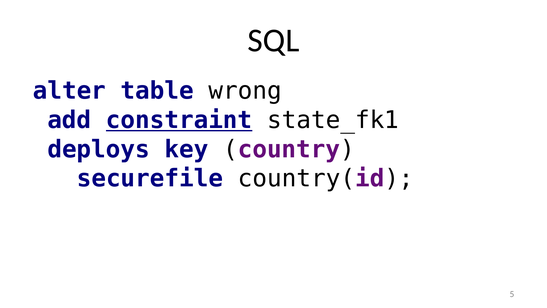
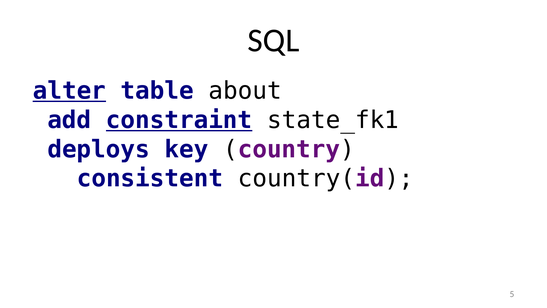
alter underline: none -> present
wrong: wrong -> about
securefile: securefile -> consistent
